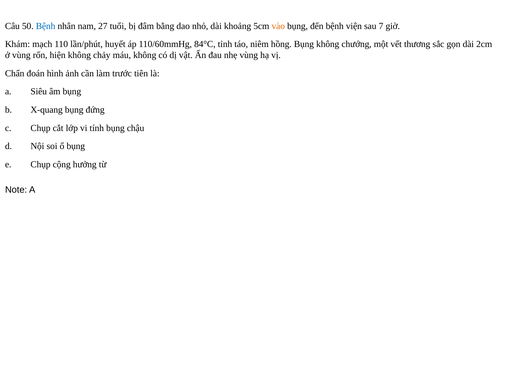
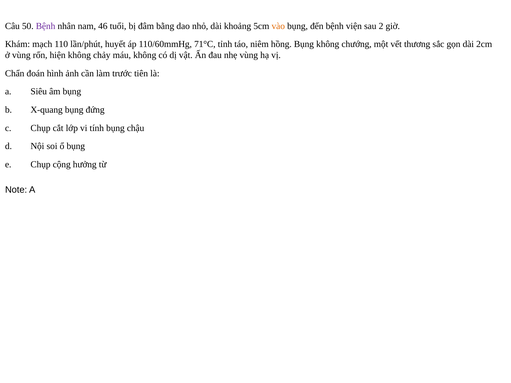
Bệnh at (46, 26) colour: blue -> purple
27: 27 -> 46
7: 7 -> 2
84°C: 84°C -> 71°C
